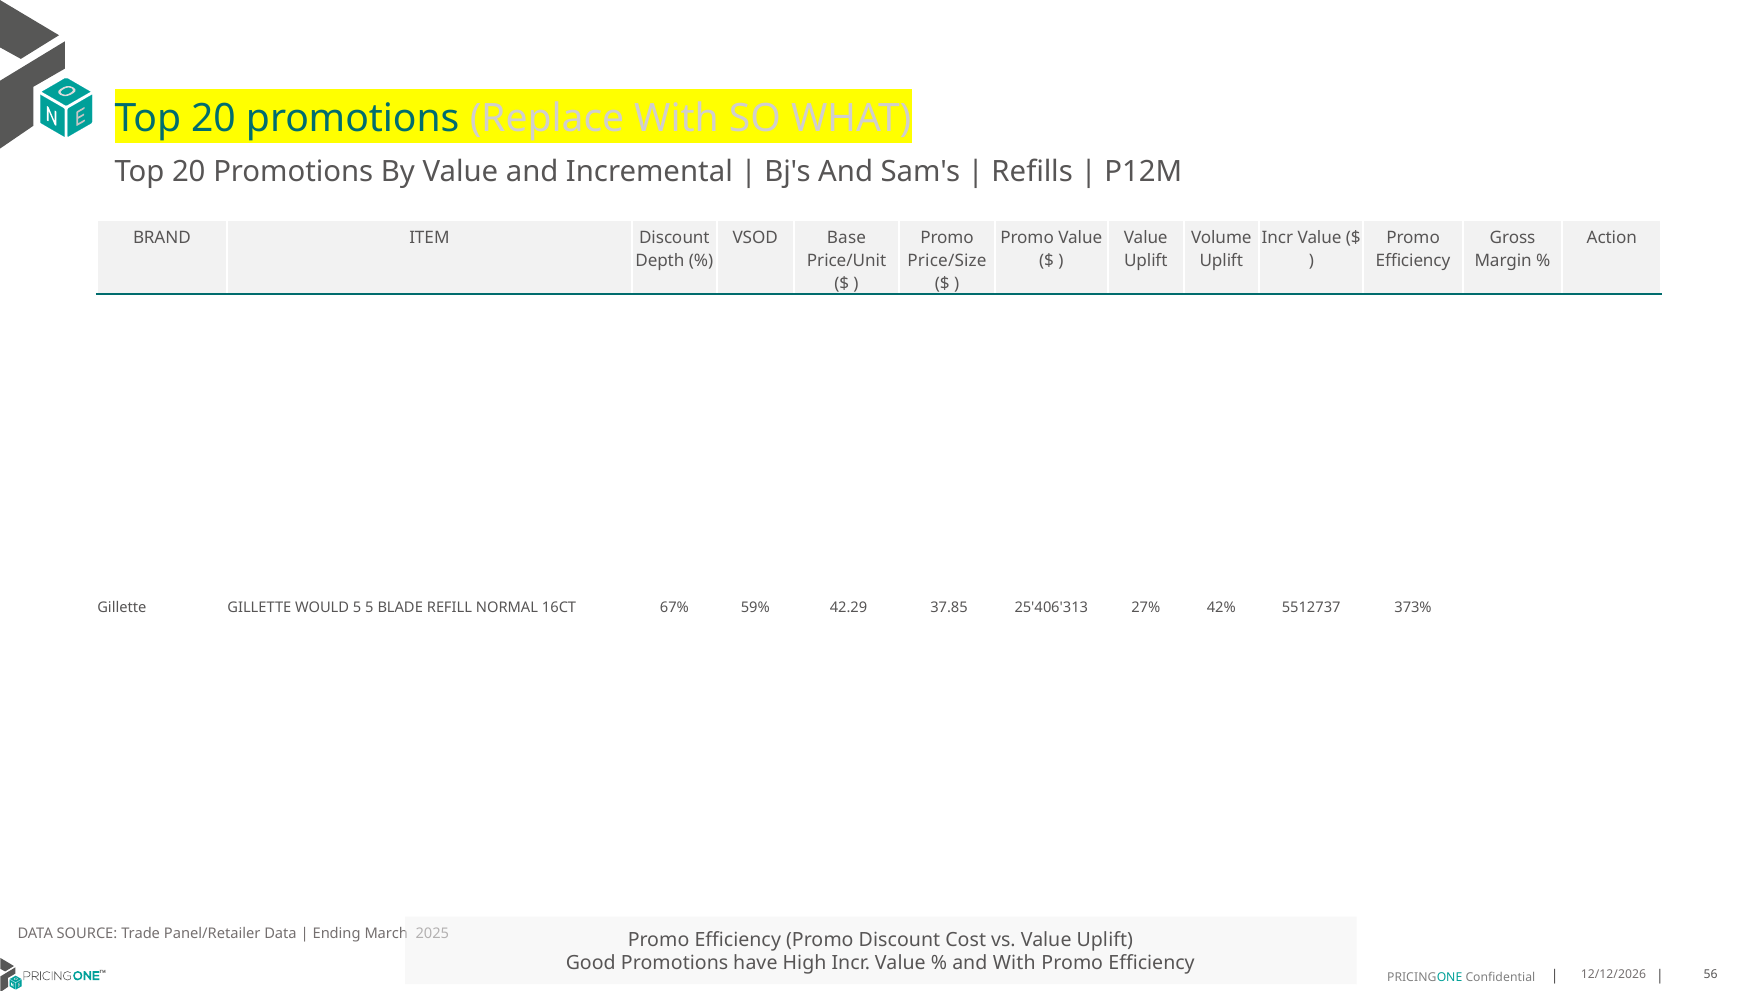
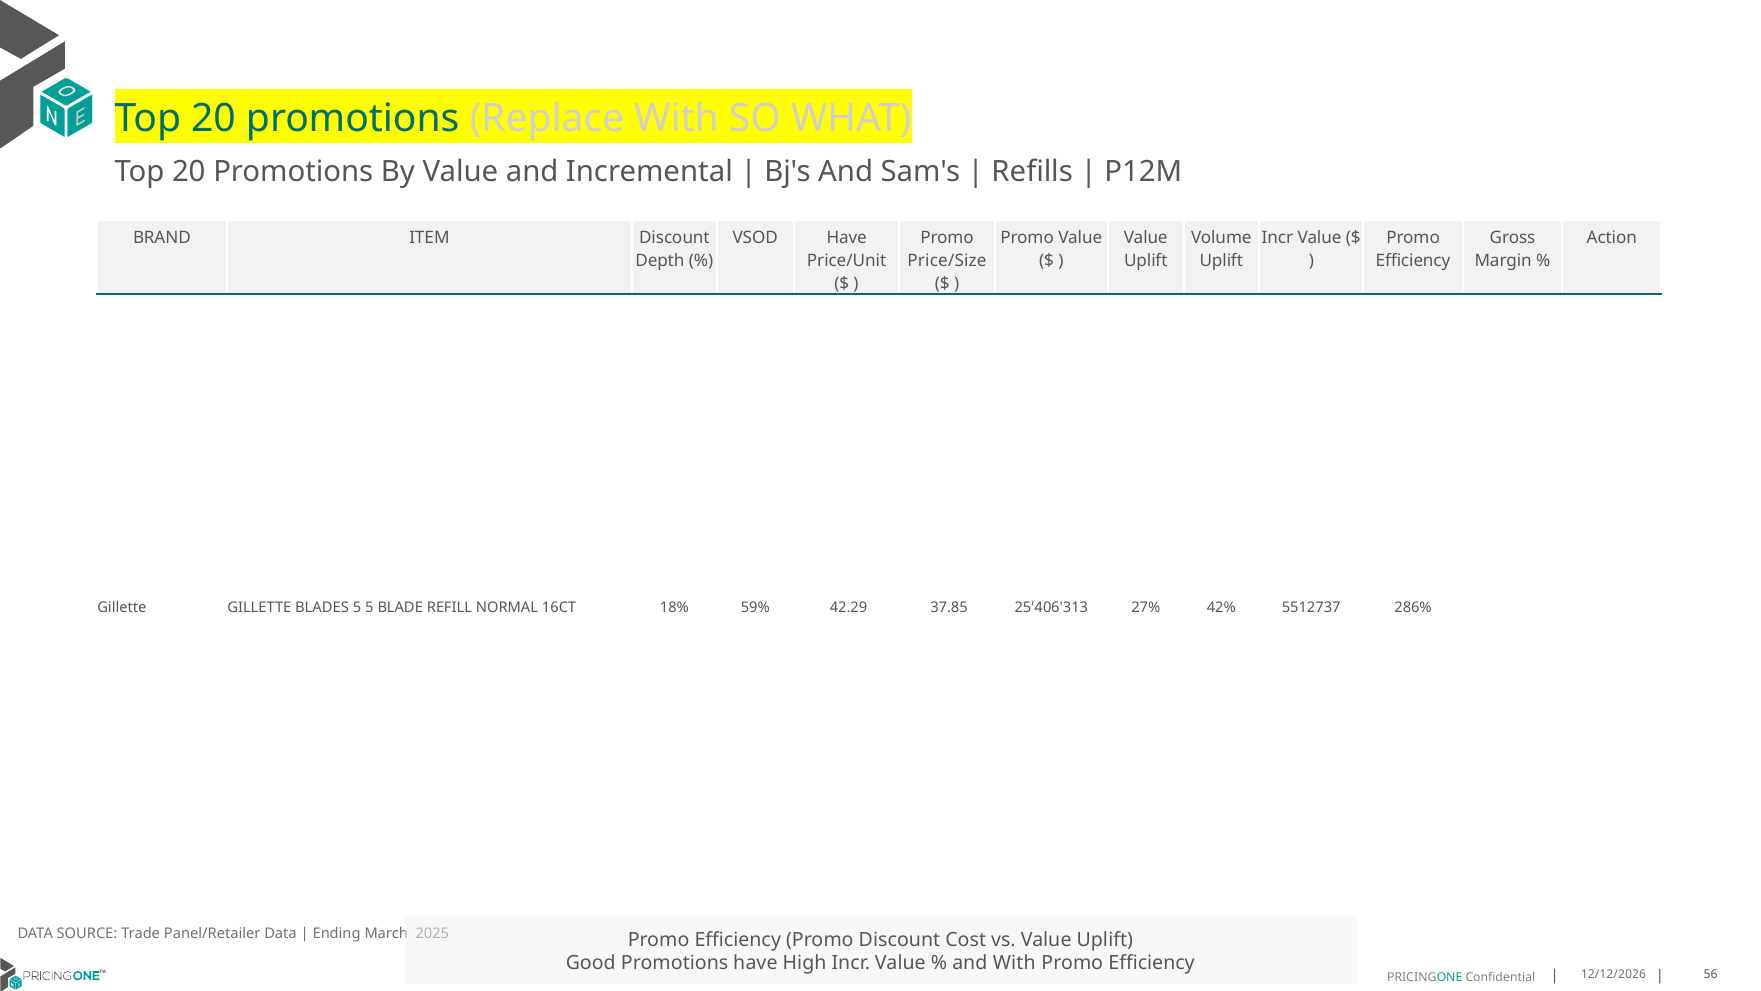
VSOD Base: Base -> Have
WOULD: WOULD -> BLADES
67%: 67% -> 18%
373%: 373% -> 286%
